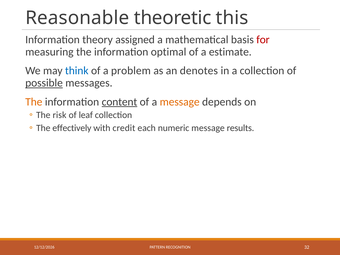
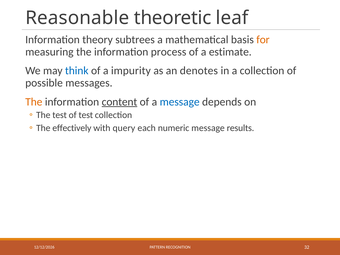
this: this -> leaf
assigned: assigned -> subtrees
for colour: red -> orange
optimal: optimal -> process
problem: problem -> impurity
possible underline: present -> none
message at (180, 102) colour: orange -> blue
The risk: risk -> test
of leaf: leaf -> test
credit: credit -> query
